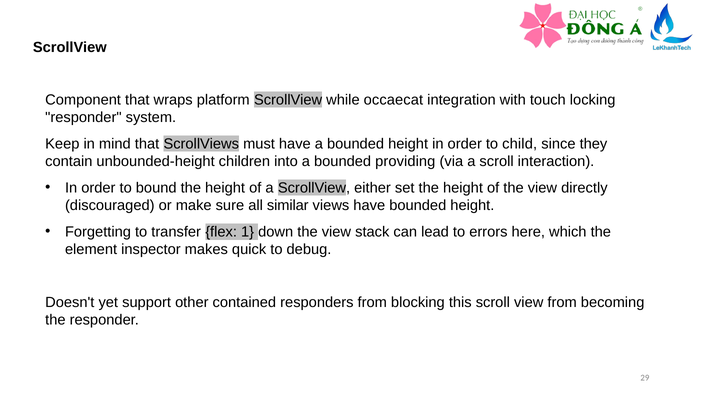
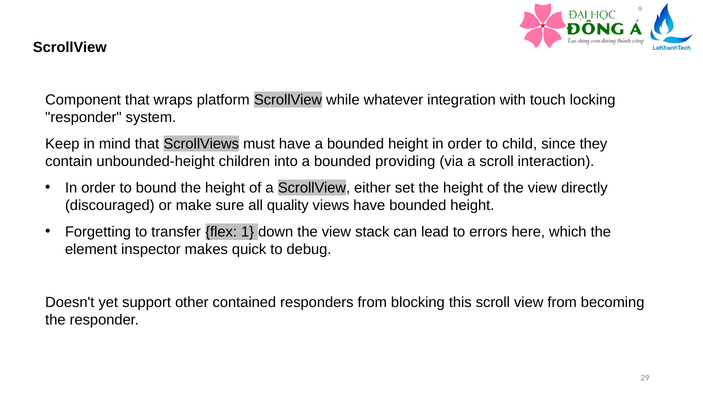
occaecat: occaecat -> whatever
similar: similar -> quality
